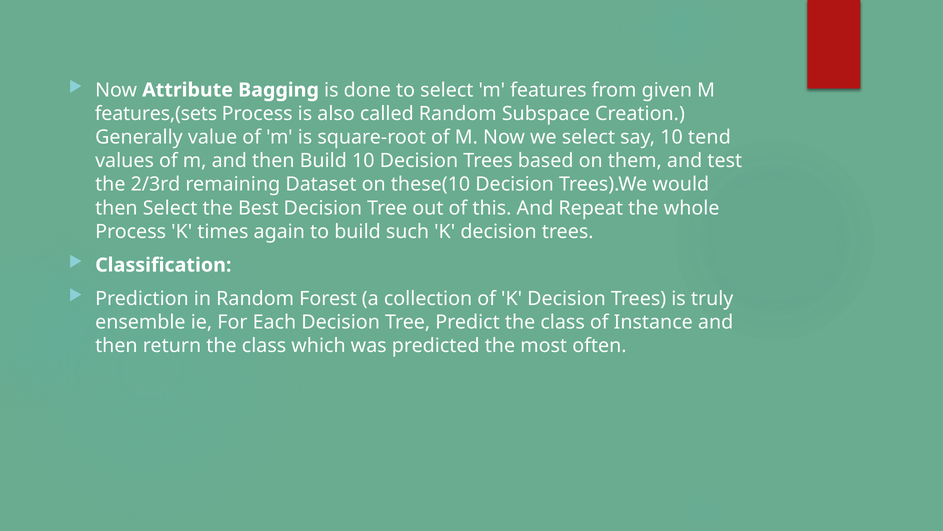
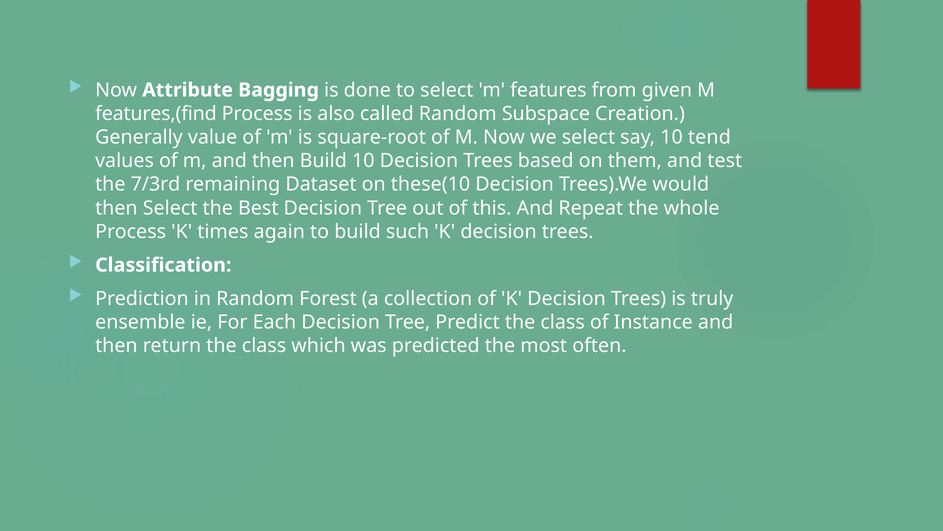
features,(sets: features,(sets -> features,(find
2/3rd: 2/3rd -> 7/3rd
